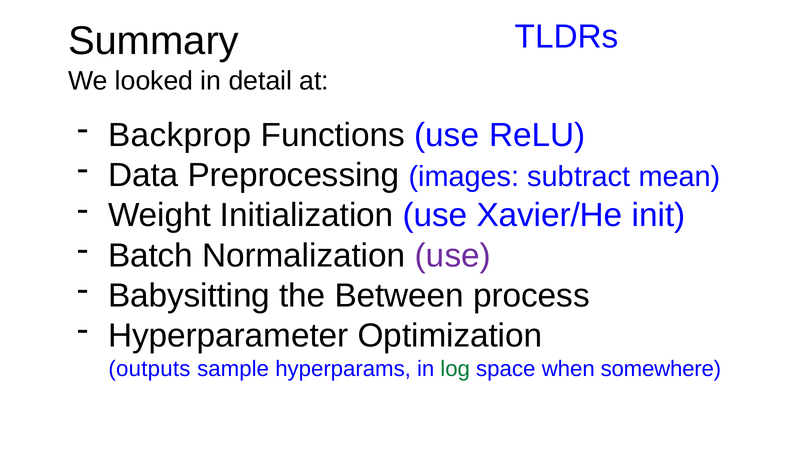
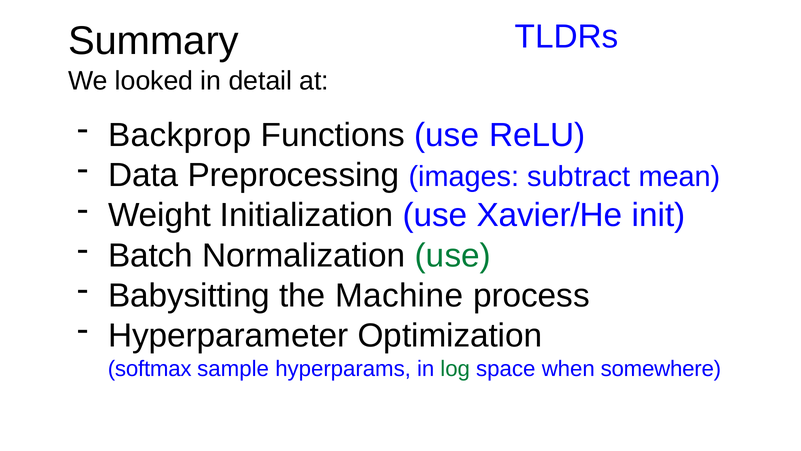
use at (453, 255) colour: purple -> green
Between: Between -> Machine
outputs: outputs -> softmax
